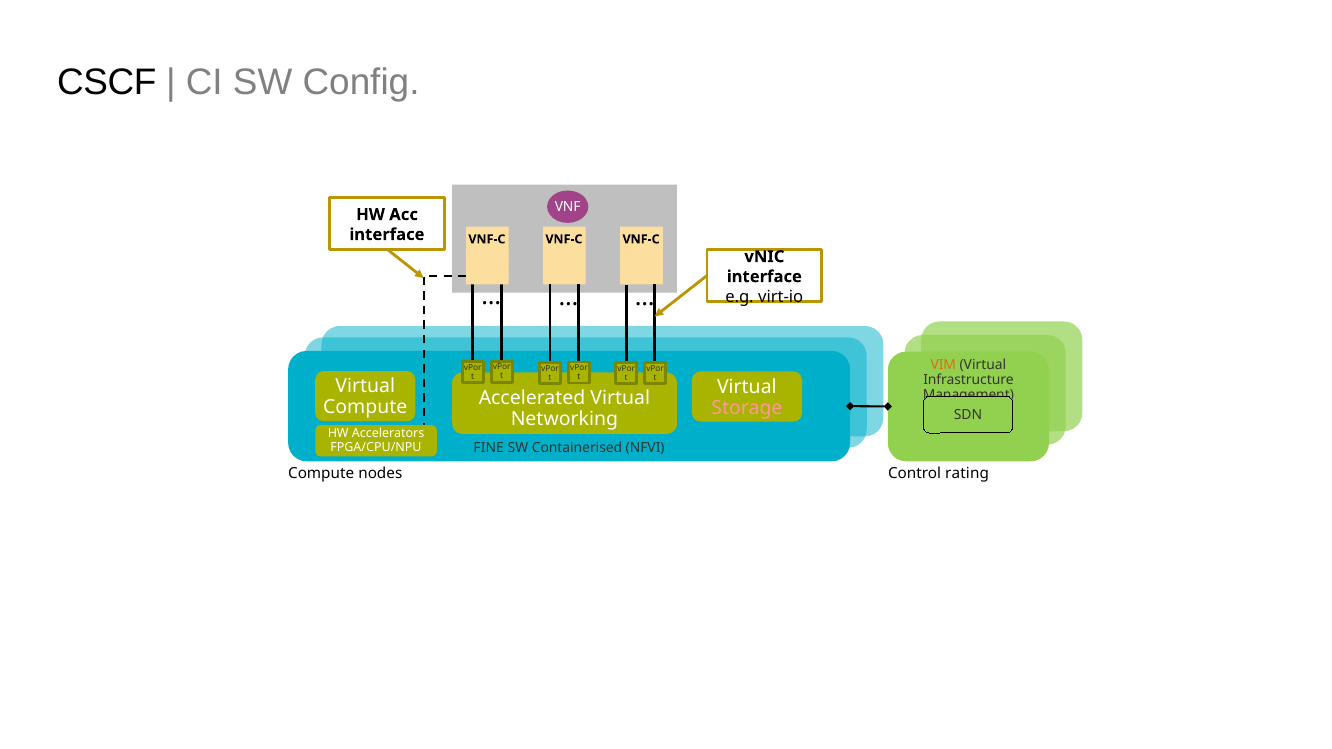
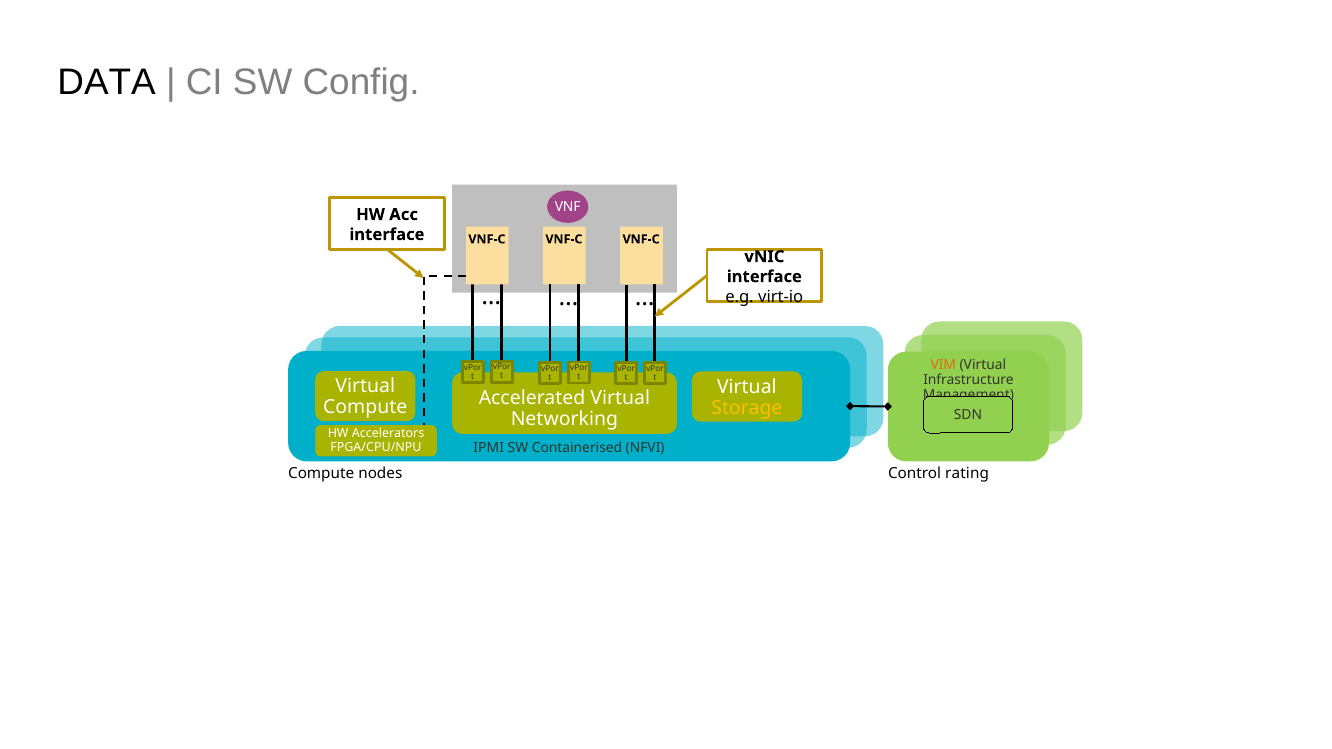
CSCF: CSCF -> DATA
Storage colour: pink -> yellow
FINE: FINE -> IPMI
